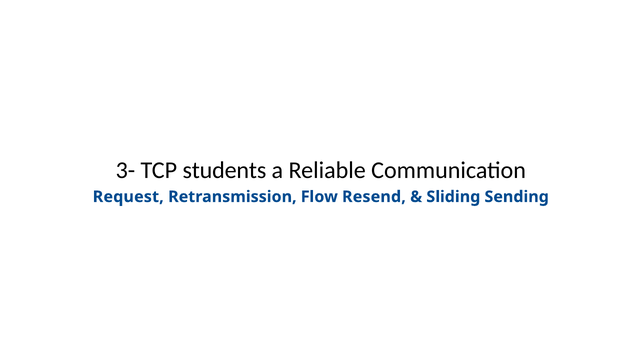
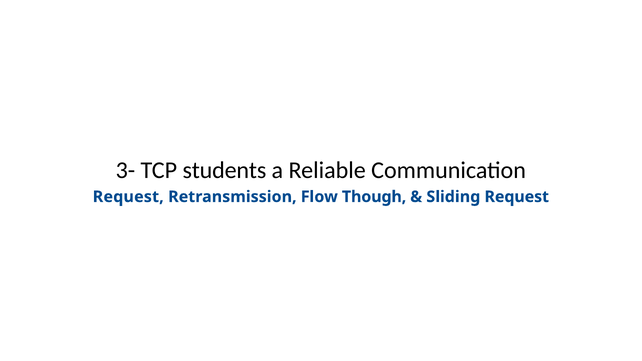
Resend: Resend -> Though
Sliding Sending: Sending -> Request
